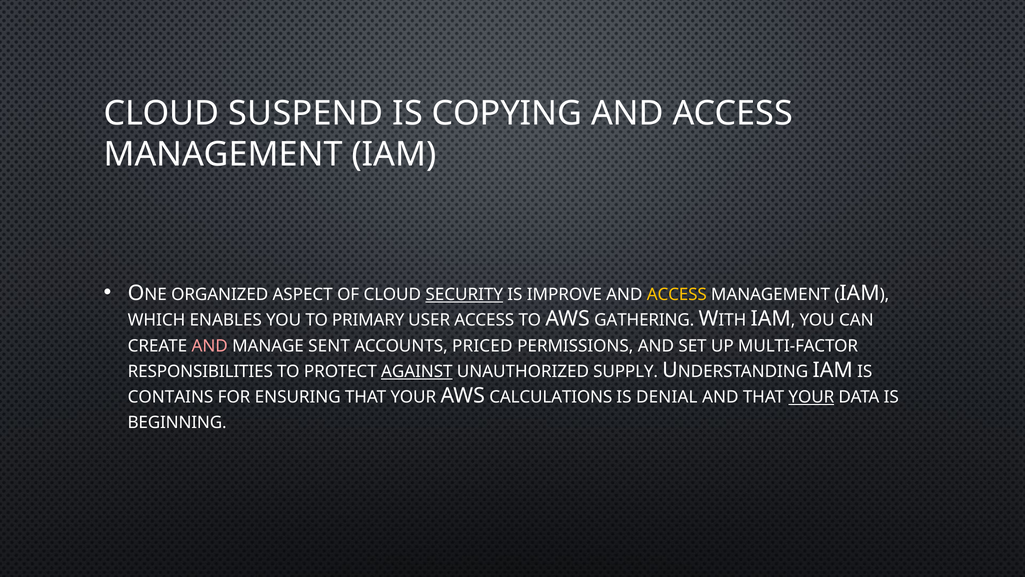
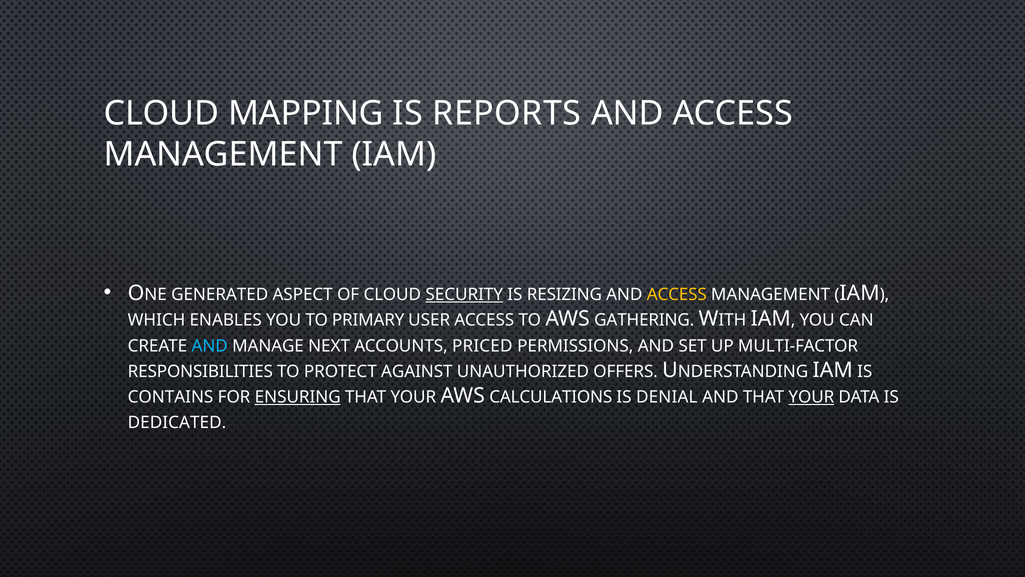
SUSPEND: SUSPEND -> MAPPING
COPYING: COPYING -> REPORTS
ORGANIZED: ORGANIZED -> GENERATED
IMPROVE: IMPROVE -> RESIZING
AND at (210, 346) colour: pink -> light blue
SENT: SENT -> NEXT
AGAINST underline: present -> none
SUPPLY: SUPPLY -> OFFERS
ENSURING underline: none -> present
BEGINNING: BEGINNING -> DEDICATED
